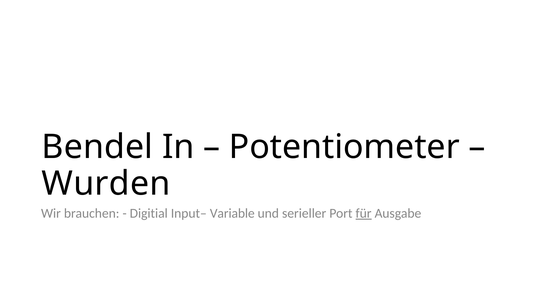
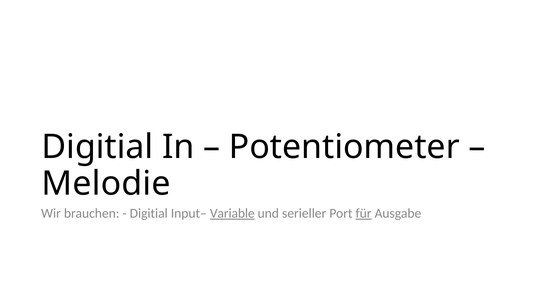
Bendel at (97, 147): Bendel -> Digitial
Wurden: Wurden -> Melodie
Variable underline: none -> present
